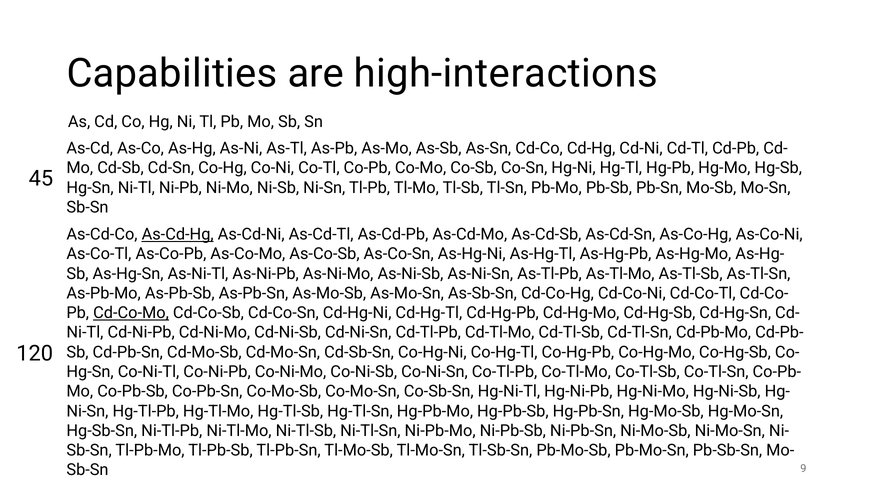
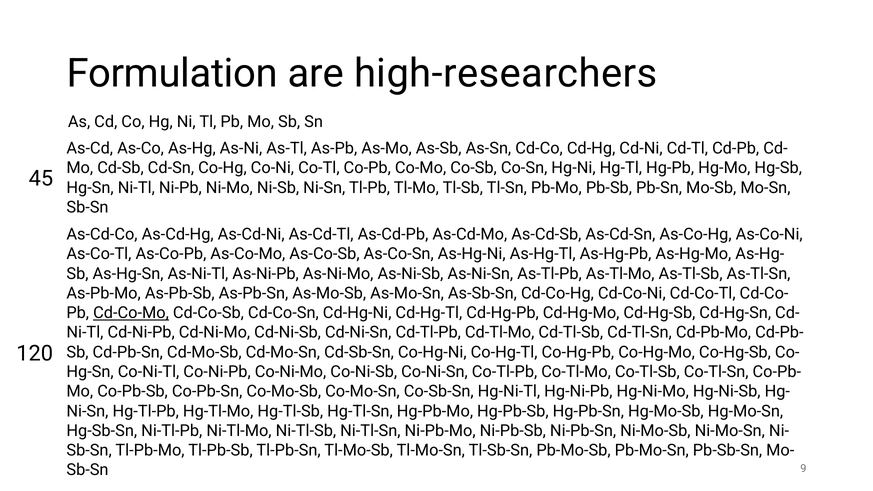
Capabilities: Capabilities -> Formulation
high-interactions: high-interactions -> high-researchers
As-Cd-Hg underline: present -> none
